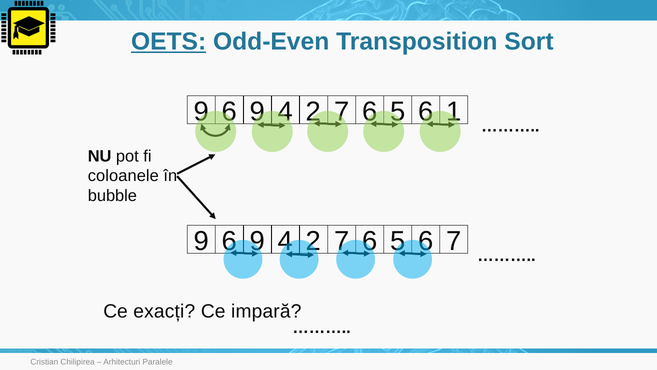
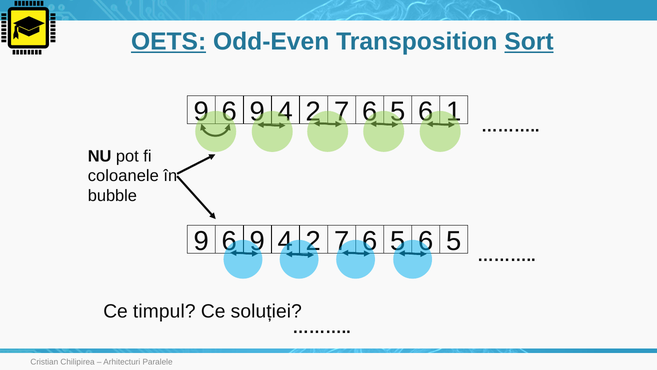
Sort underline: none -> present
7 at (454, 241): 7 -> 5
exacți: exacți -> timpul
impară: impară -> soluției
